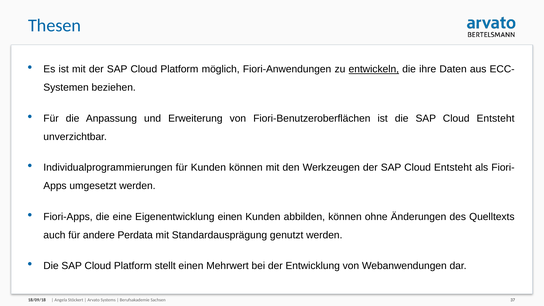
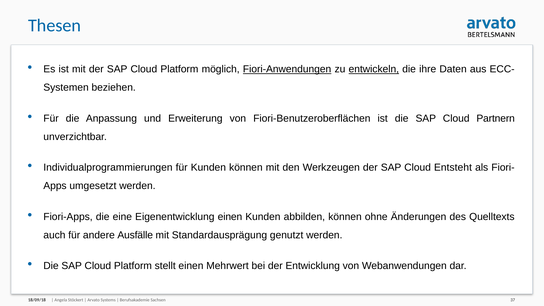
Fiori-Anwendungen underline: none -> present
die SAP Cloud Entsteht: Entsteht -> Partnern
Perdata: Perdata -> Ausfälle
